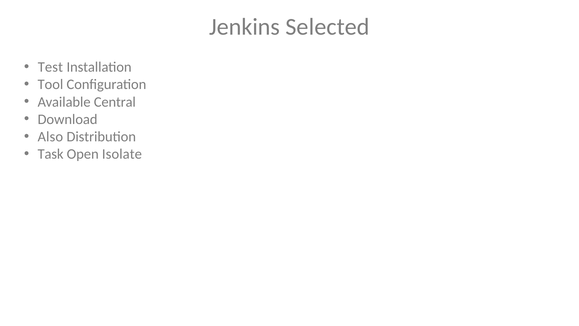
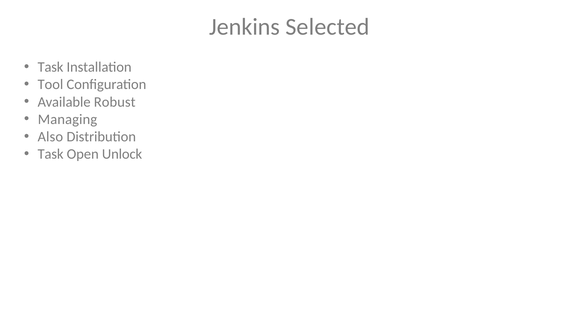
Test at (50, 67): Test -> Task
Central: Central -> Robust
Download: Download -> Managing
Isolate: Isolate -> Unlock
